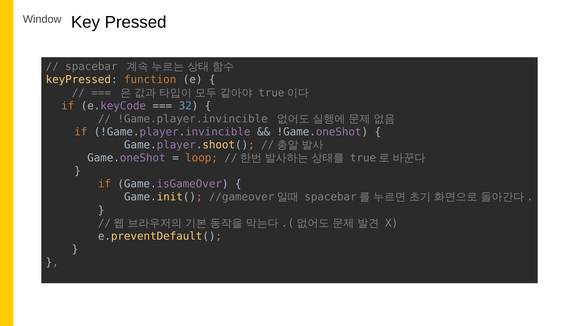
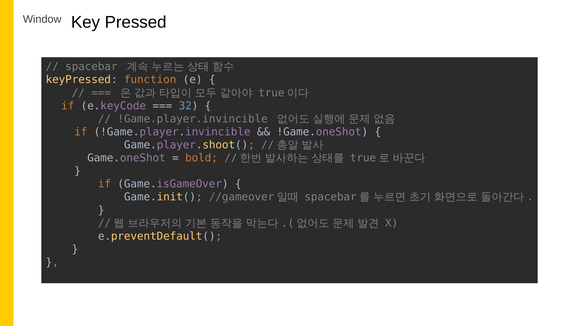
loop: loop -> bold
